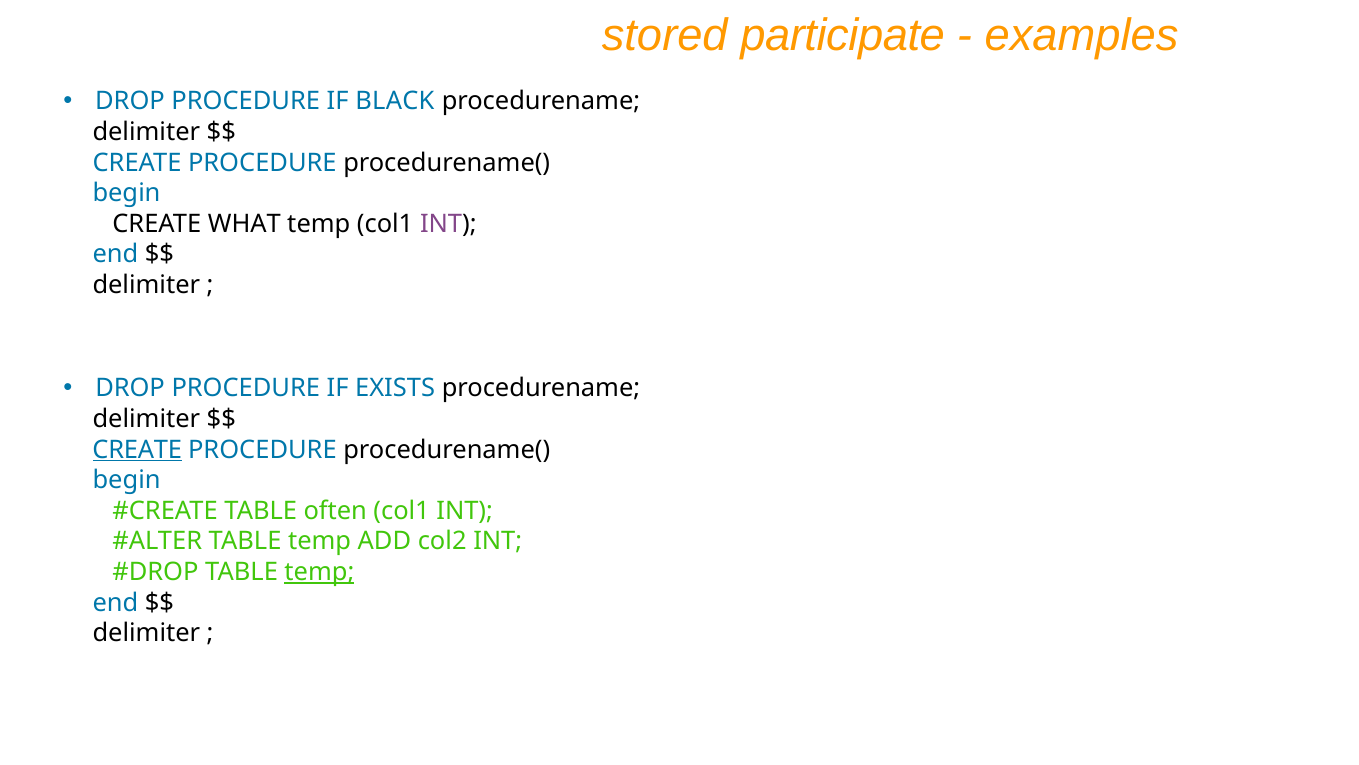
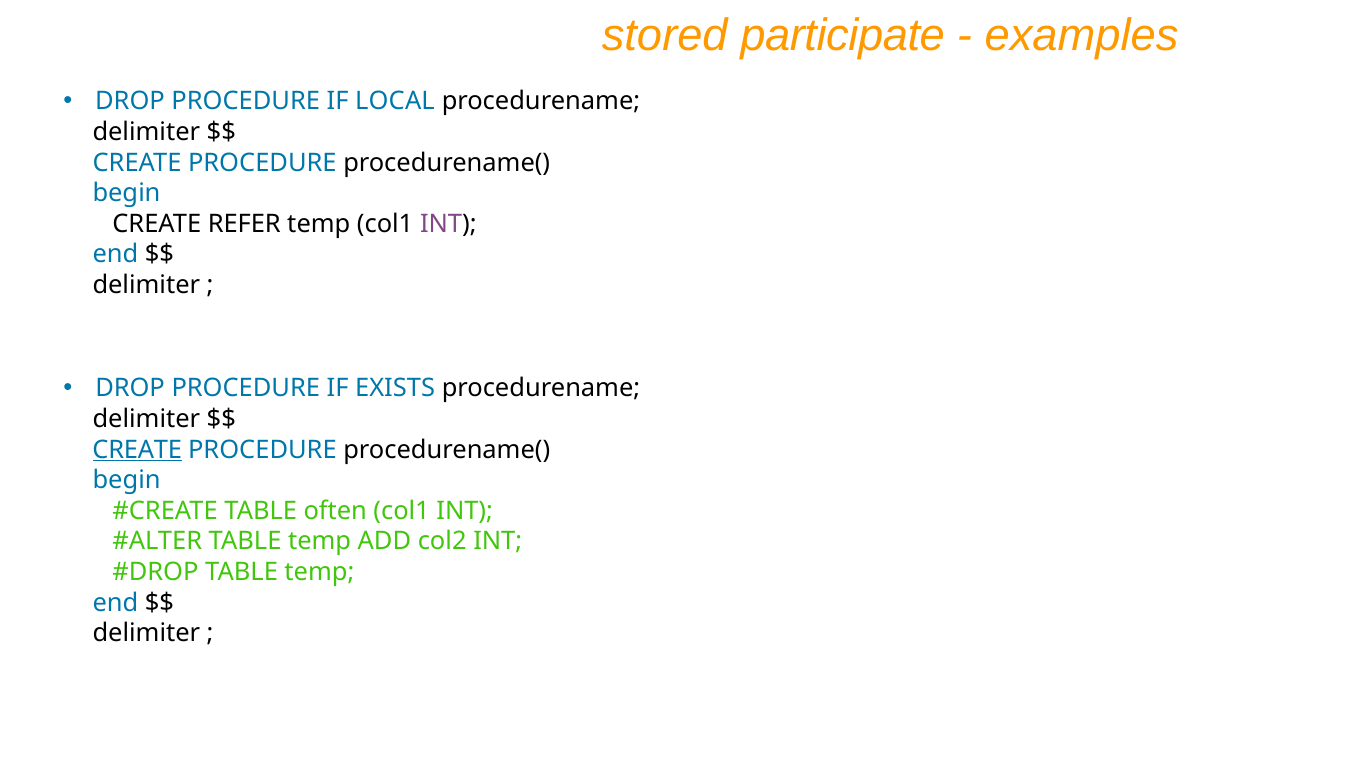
BLACK: BLACK -> LOCAL
WHAT: WHAT -> REFER
temp at (319, 572) underline: present -> none
